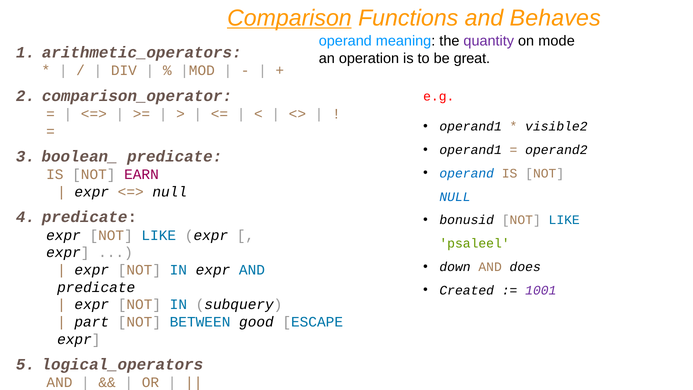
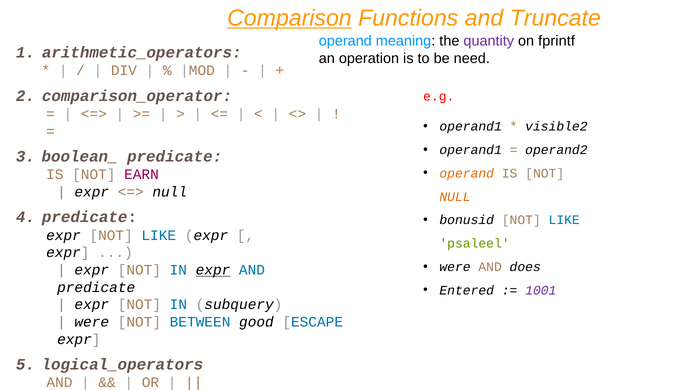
Behaves: Behaves -> Truncate
mode: mode -> fprintf
great: great -> need
operand at (467, 173) colour: blue -> orange
NULL at (455, 197) colour: blue -> orange
down at (455, 267): down -> were
expr at (213, 270) underline: none -> present
Created: Created -> Entered
part at (92, 322): part -> were
